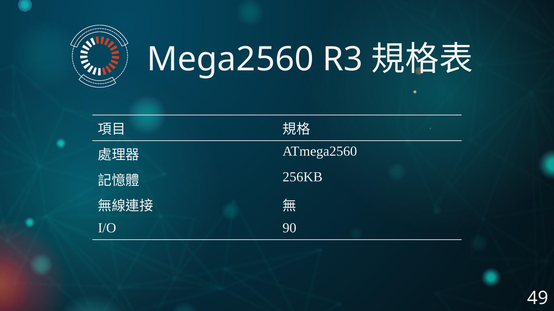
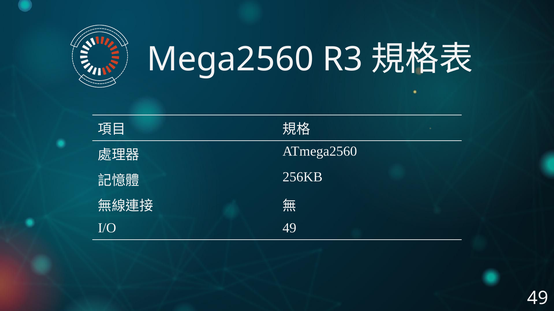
I/O 90: 90 -> 49
